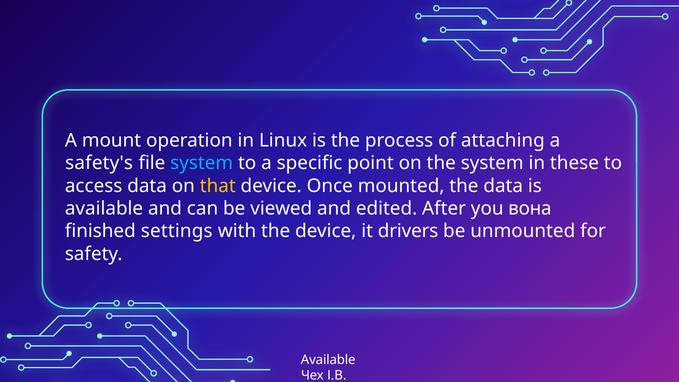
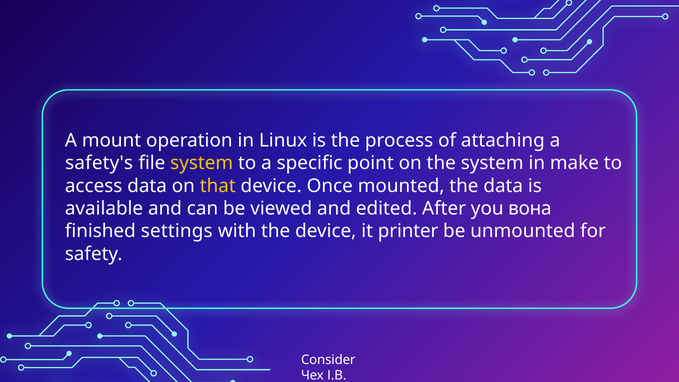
system at (202, 163) colour: light blue -> yellow
these: these -> make
drivers: drivers -> printer
Available at (328, 360): Available -> Consider
